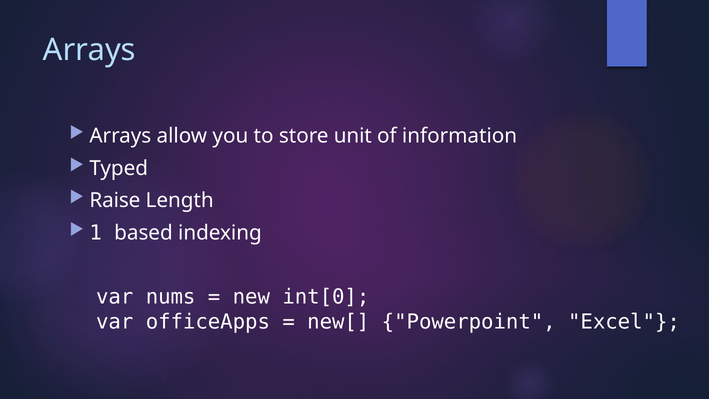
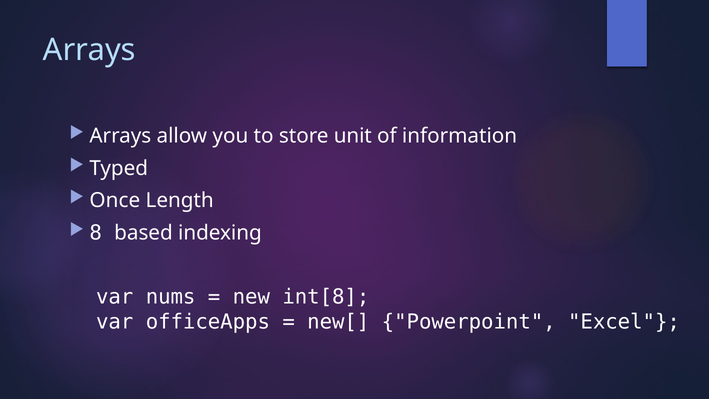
Raise: Raise -> Once
1: 1 -> 8
int[0: int[0 -> int[8
